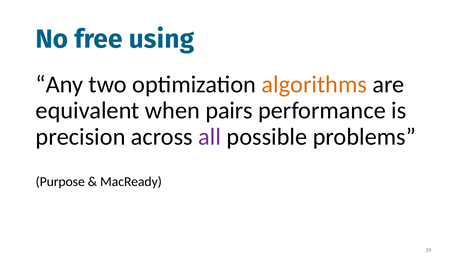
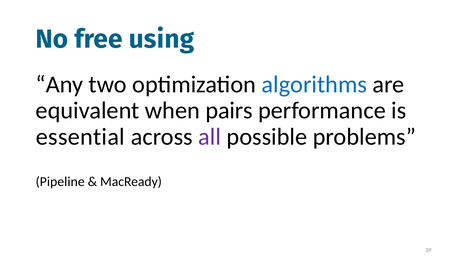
algorithms colour: orange -> blue
precision: precision -> essential
Purpose: Purpose -> Pipeline
